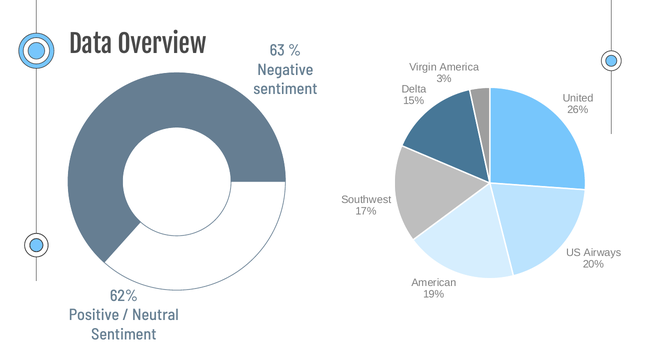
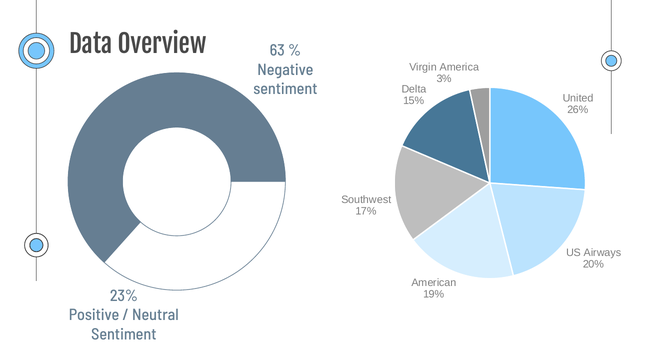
62%: 62% -> 23%
